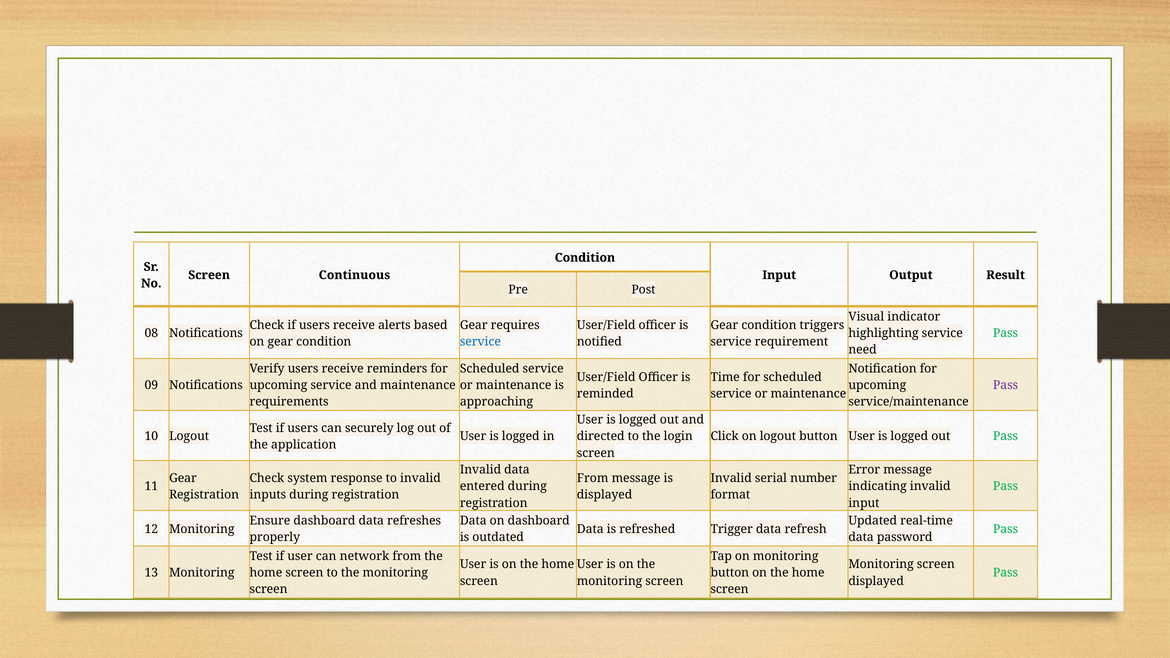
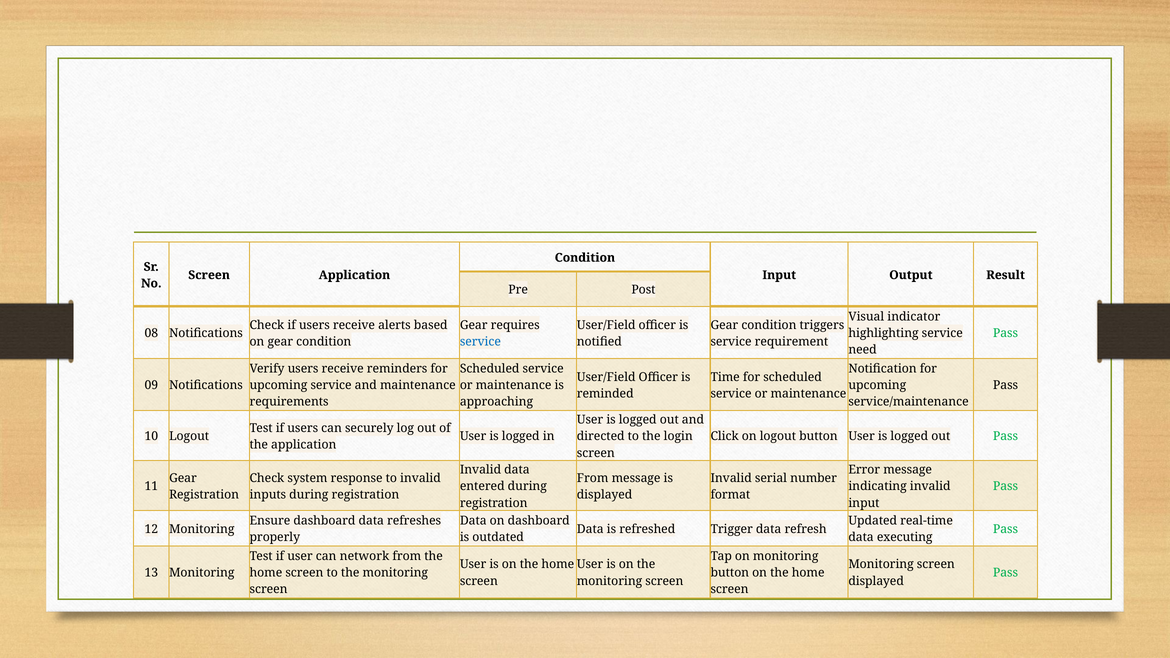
Screen Continuous: Continuous -> Application
Pass at (1006, 385) colour: purple -> black
password: password -> executing
